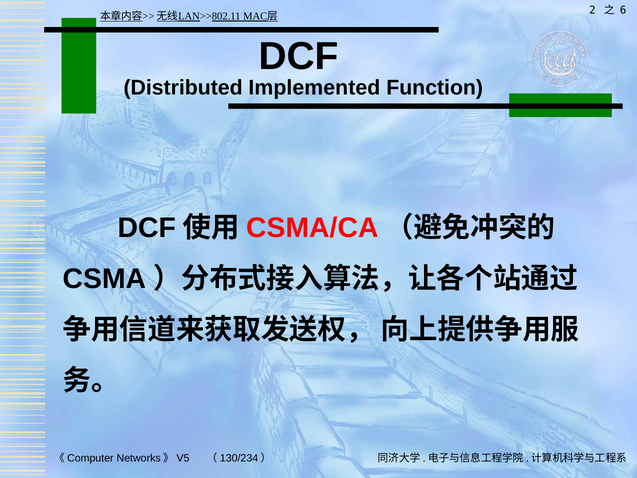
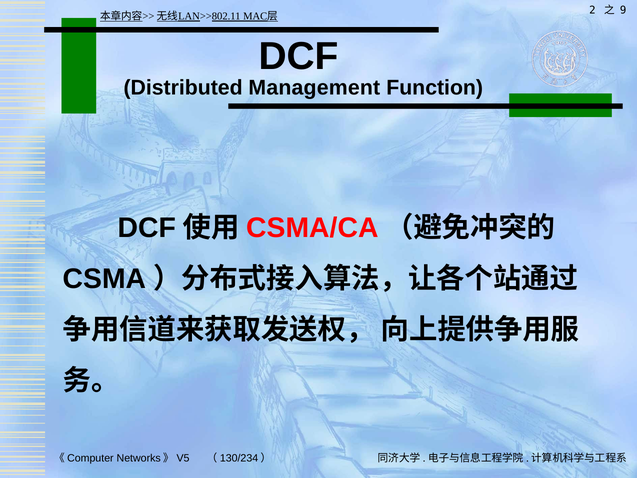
6: 6 -> 9
Implemented: Implemented -> Management
